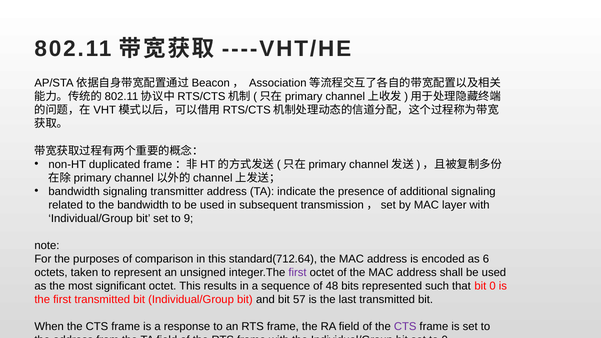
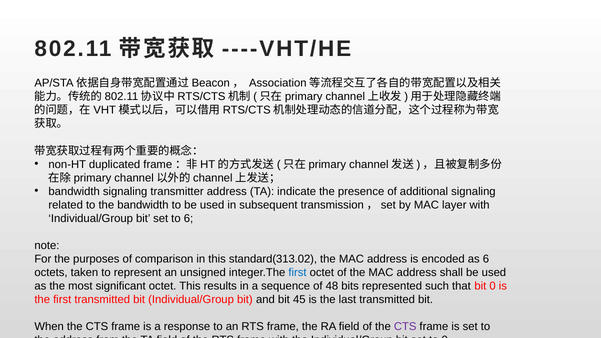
to 9: 9 -> 6
standard(712.64: standard(712.64 -> standard(313.02
first at (297, 273) colour: purple -> blue
57: 57 -> 45
